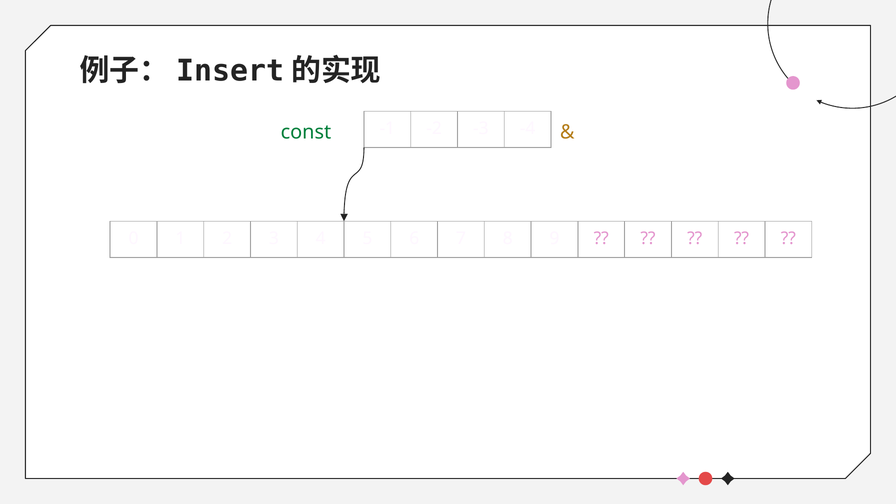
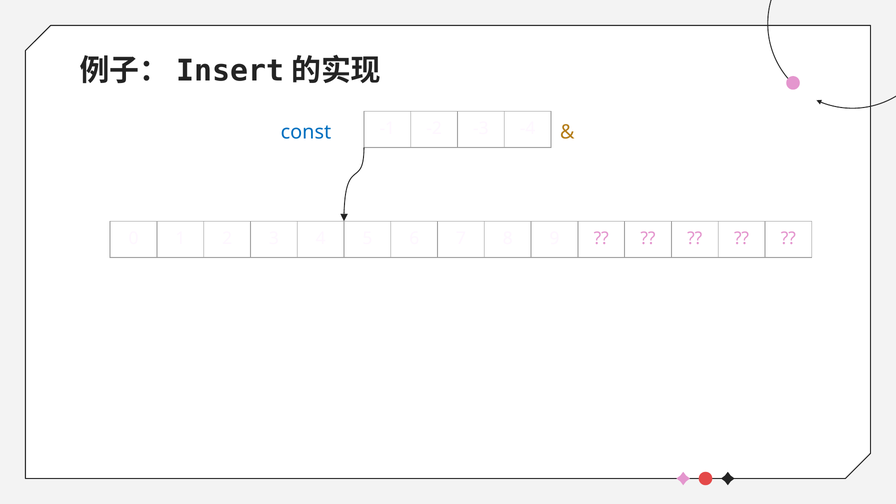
const colour: green -> blue
